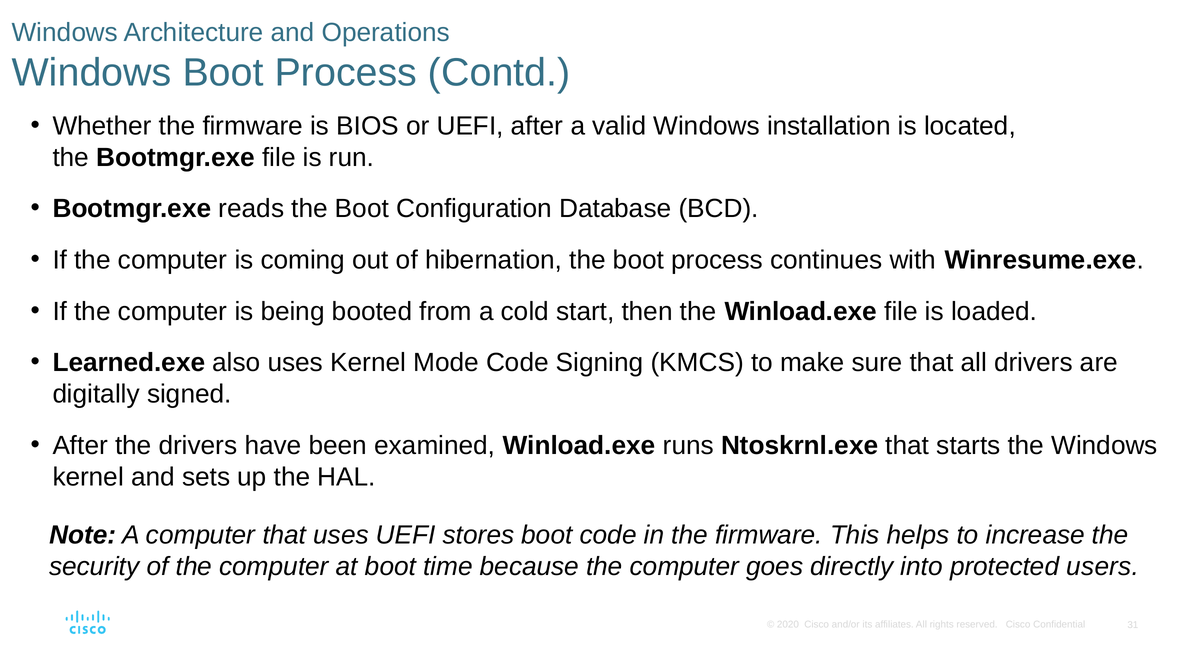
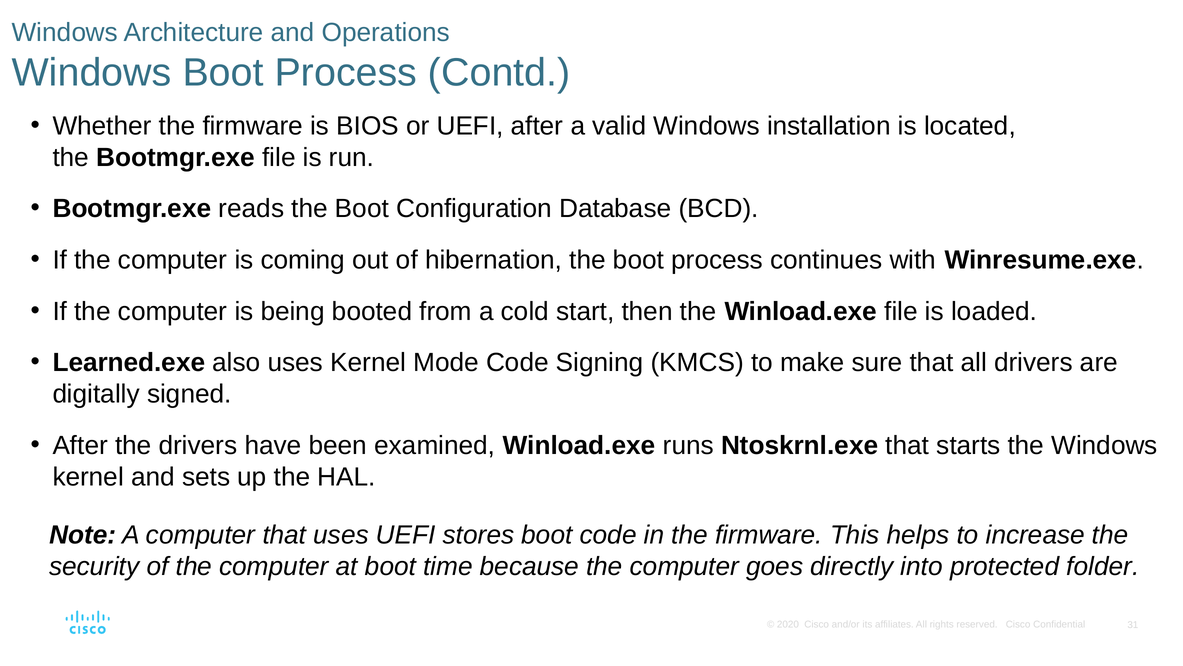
users: users -> folder
